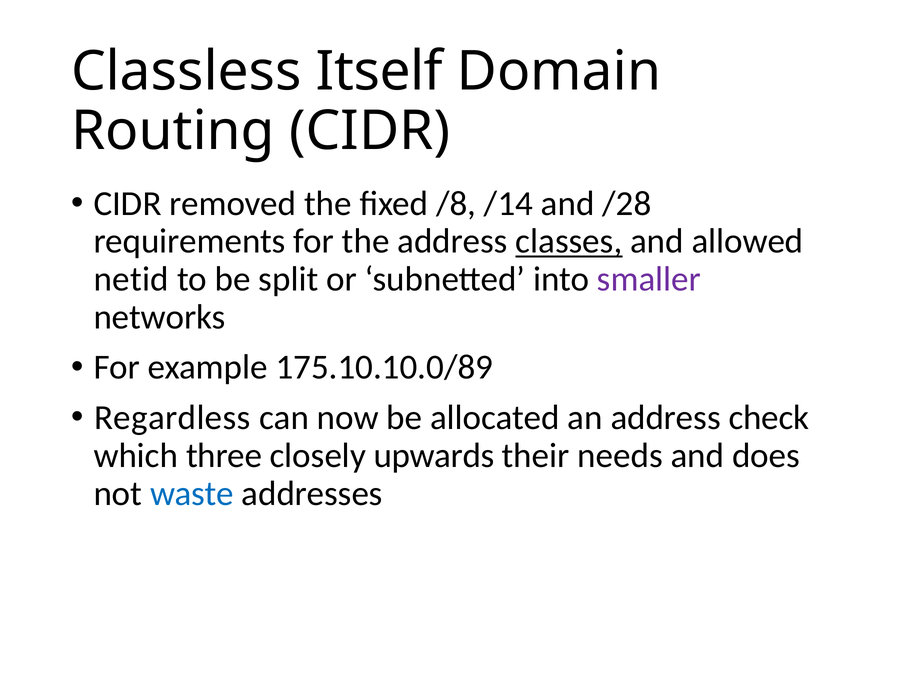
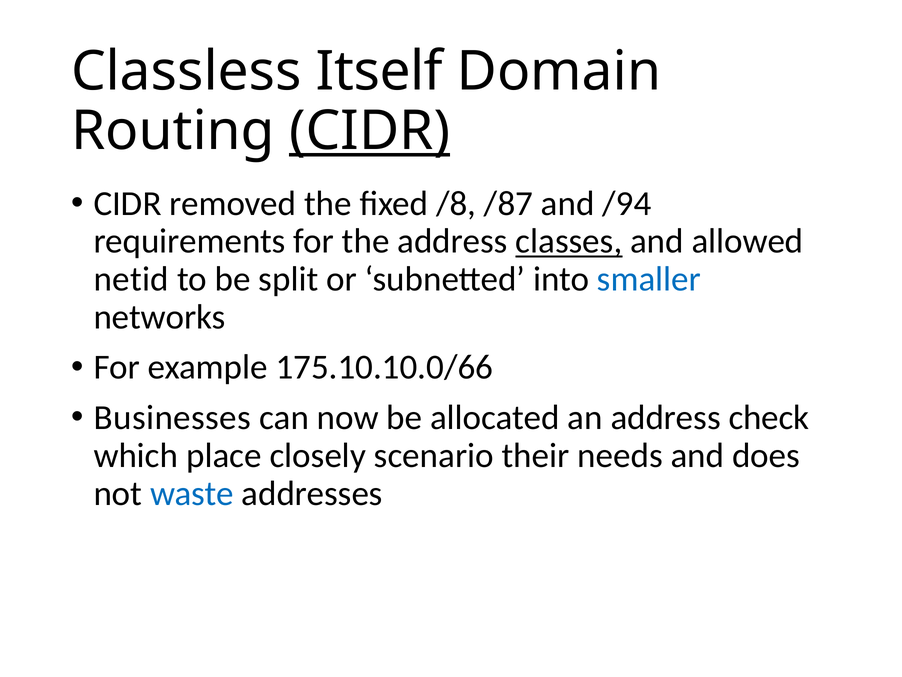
CIDR at (370, 131) underline: none -> present
/14: /14 -> /87
/28: /28 -> /94
smaller colour: purple -> blue
175.10.10.0/89: 175.10.10.0/89 -> 175.10.10.0/66
Regardless: Regardless -> Businesses
three: three -> place
upwards: upwards -> scenario
